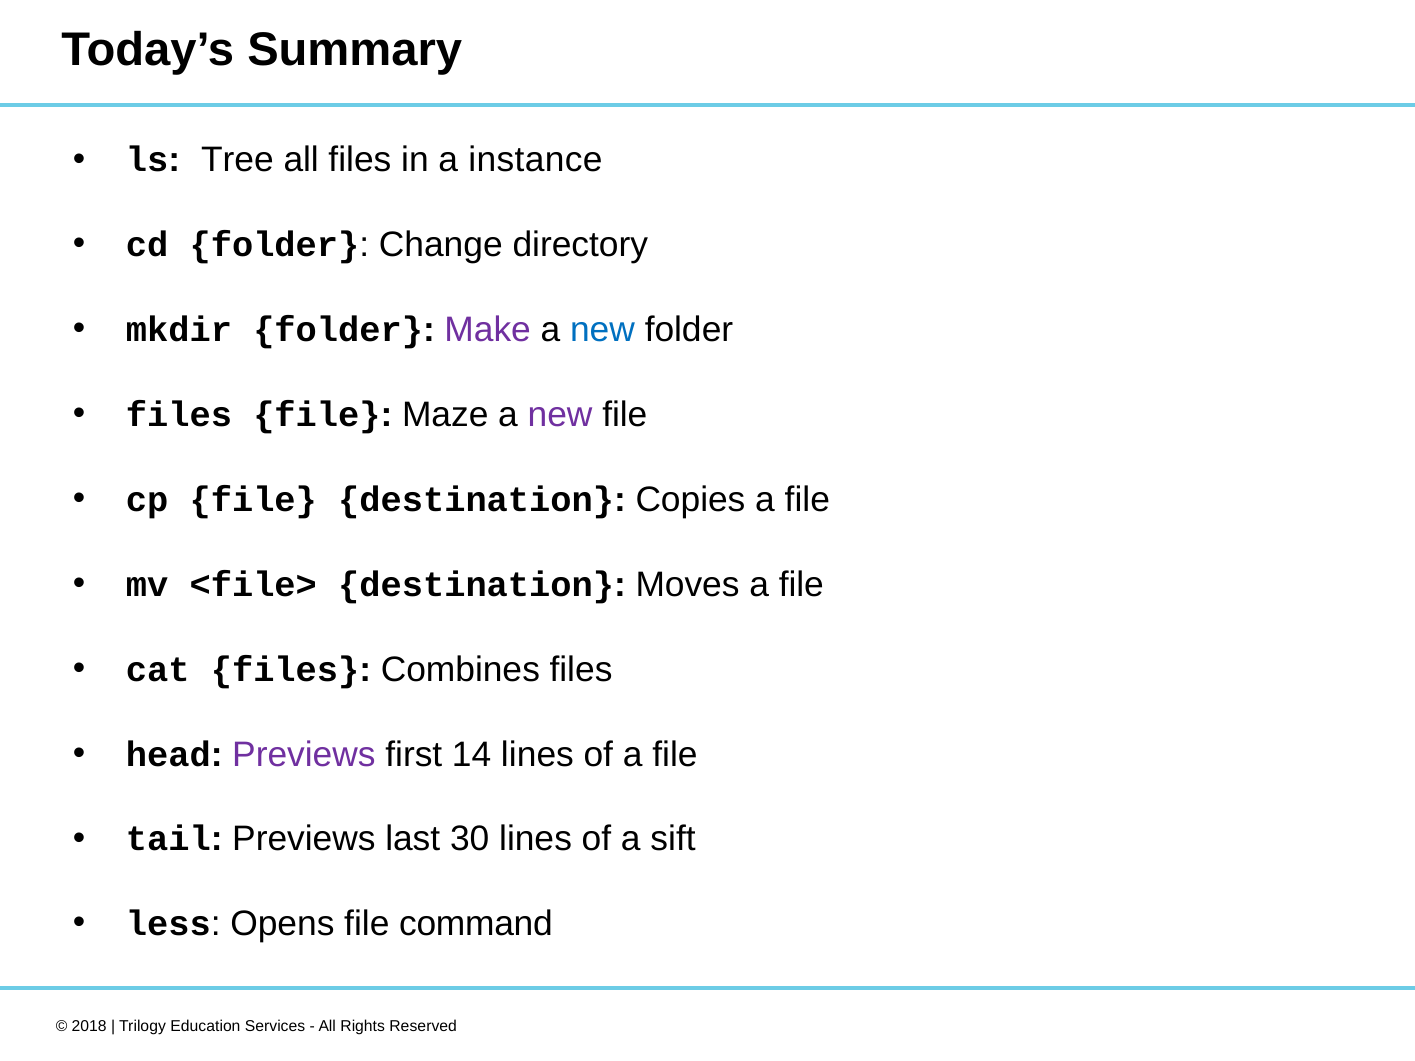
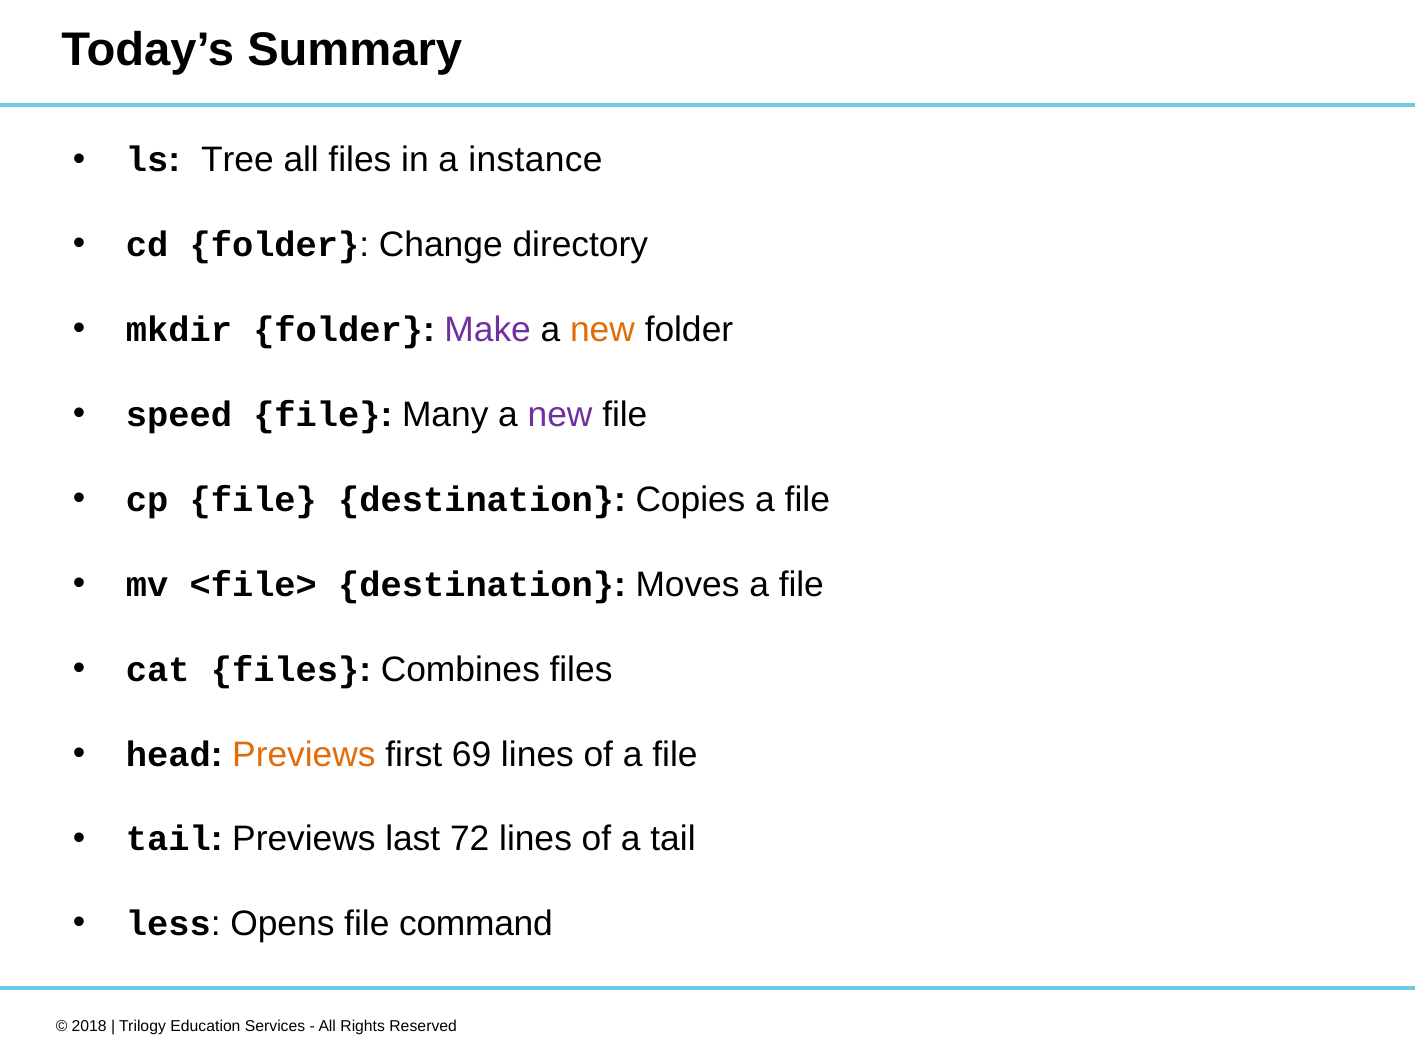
new at (603, 330) colour: blue -> orange
files at (179, 415): files -> speed
Maze: Maze -> Many
Previews at (304, 755) colour: purple -> orange
14: 14 -> 69
30: 30 -> 72
a sift: sift -> tail
